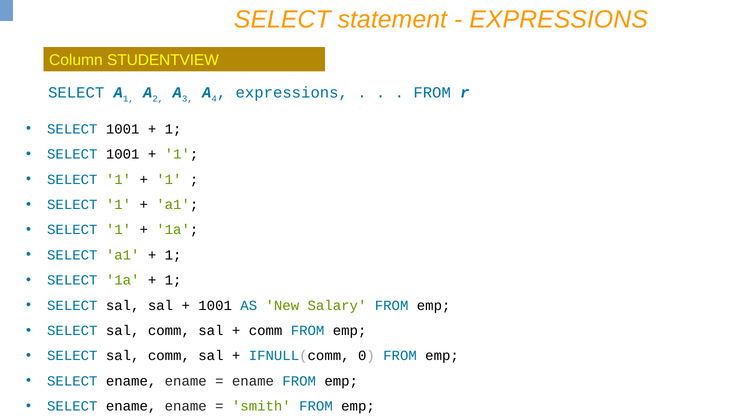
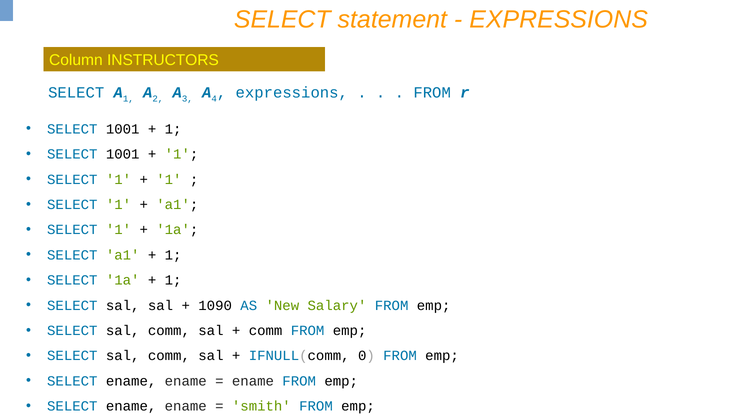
STUDENTVIEW: STUDENTVIEW -> INSTRUCTORS
1001 at (215, 306): 1001 -> 1090
